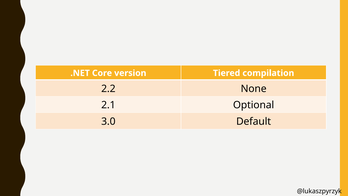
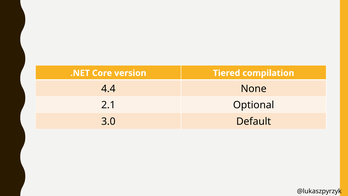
2.2: 2.2 -> 4.4
